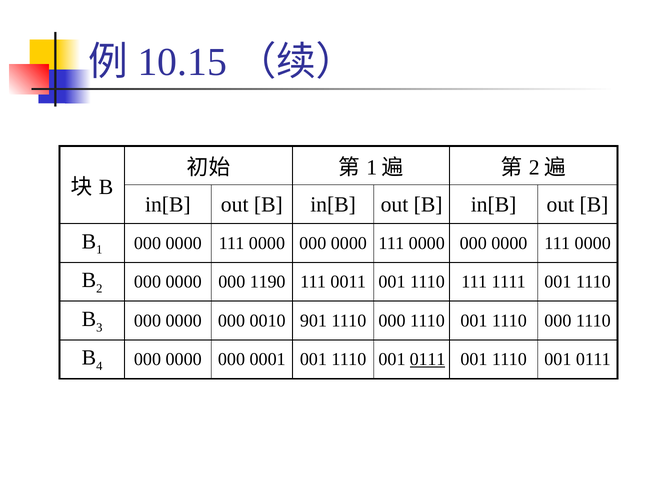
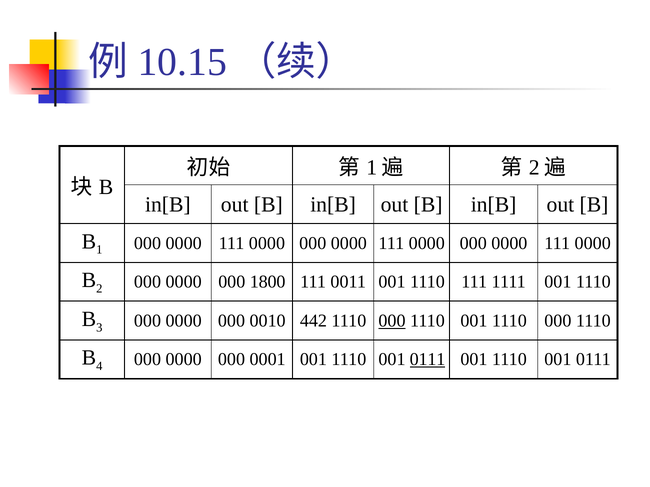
1190: 1190 -> 1800
901: 901 -> 442
000 at (392, 321) underline: none -> present
